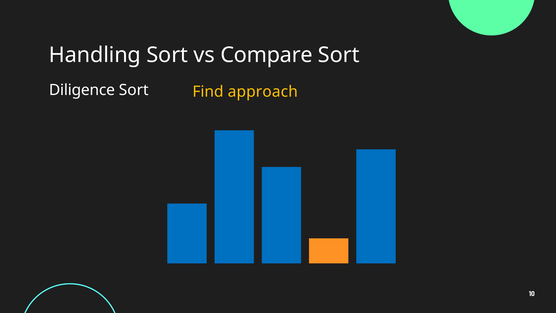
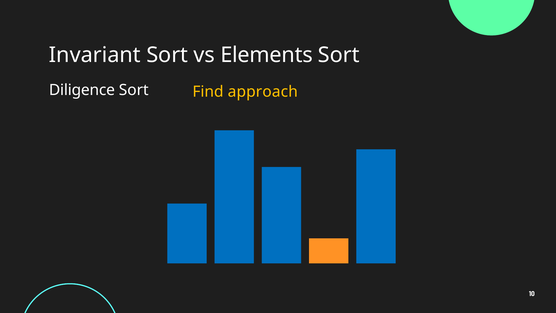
Handling: Handling -> Invariant
Compare: Compare -> Elements
